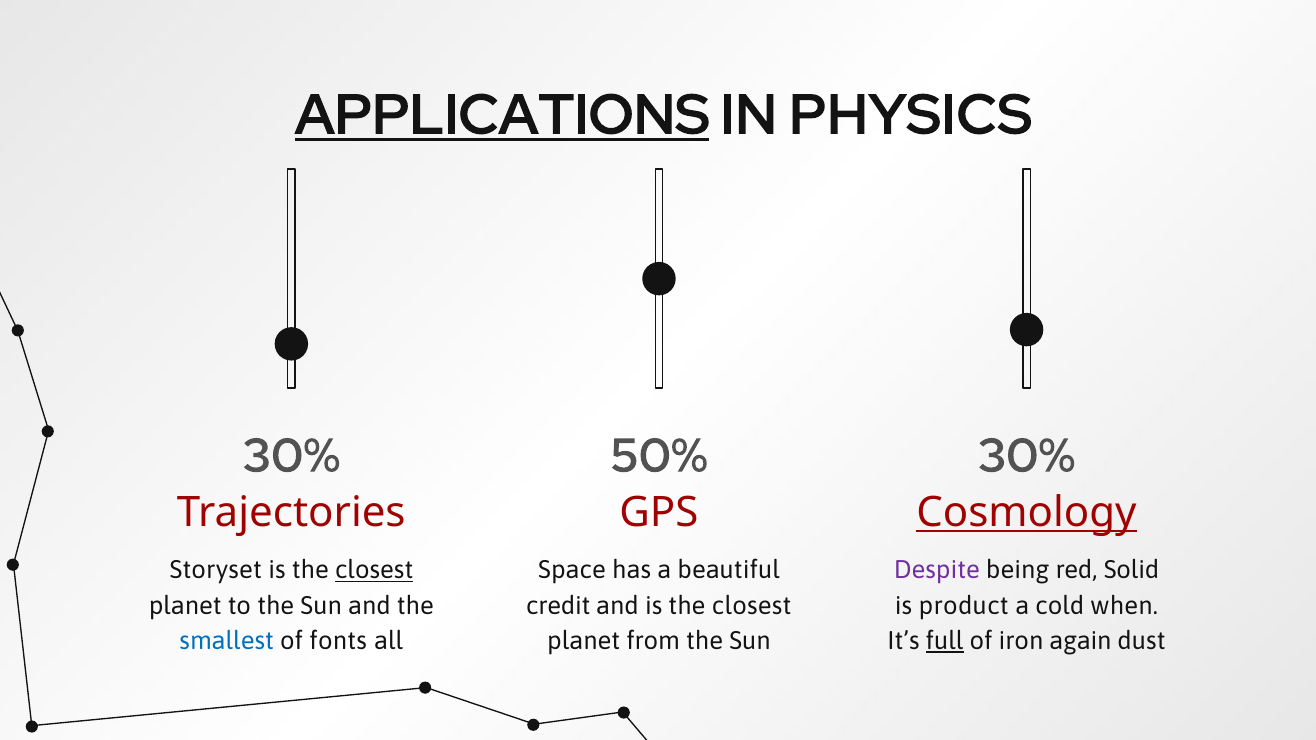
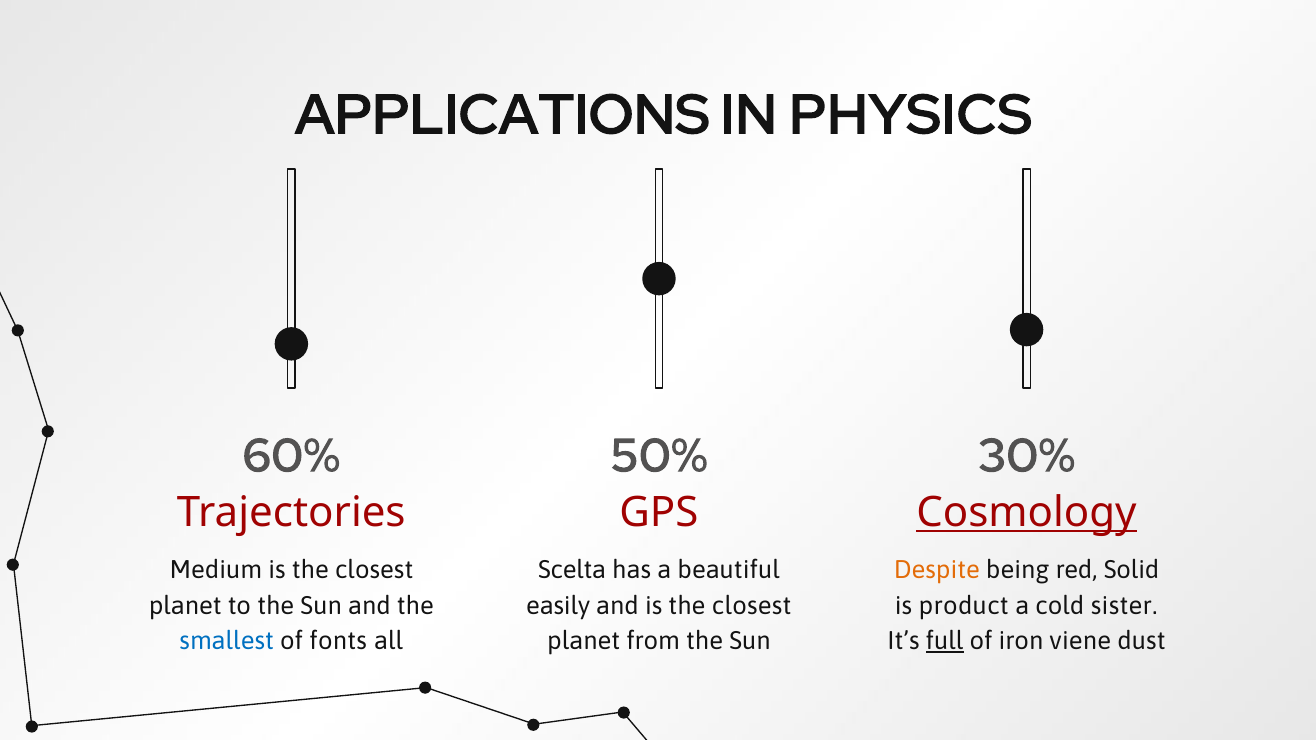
APPLICATIONS underline: present -> none
30% at (291, 456): 30% -> 60%
Storyset: Storyset -> Medium
closest at (374, 571) underline: present -> none
Space: Space -> Scelta
Despite colour: purple -> orange
credit: credit -> easily
when: when -> sister
again: again -> viene
